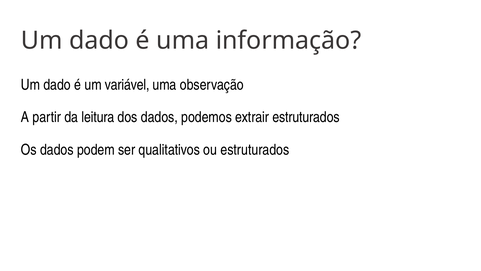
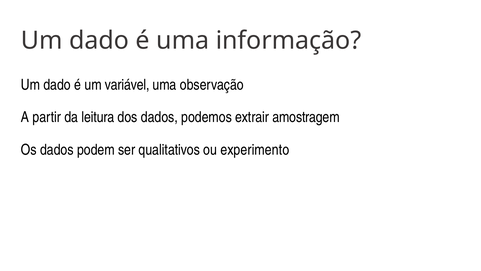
extrair estruturados: estruturados -> amostragem
ou estruturados: estruturados -> experimento
